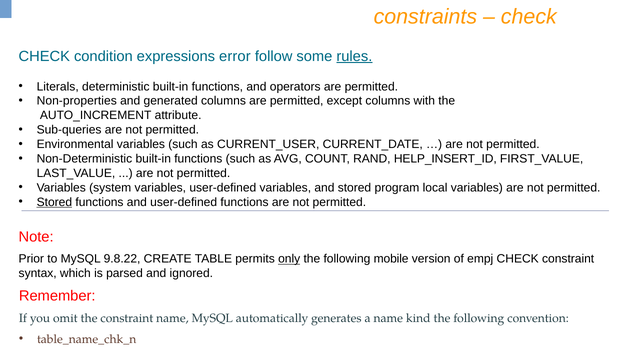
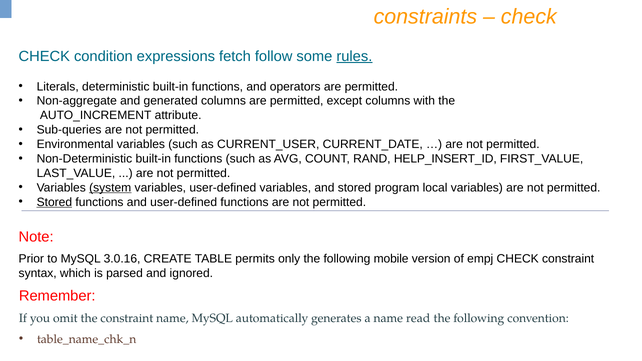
error: error -> fetch
Non-properties: Non-properties -> Non-aggregate
system underline: none -> present
9.8.22: 9.8.22 -> 3.0.16
only underline: present -> none
kind: kind -> read
